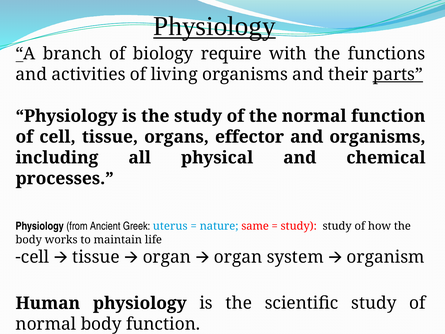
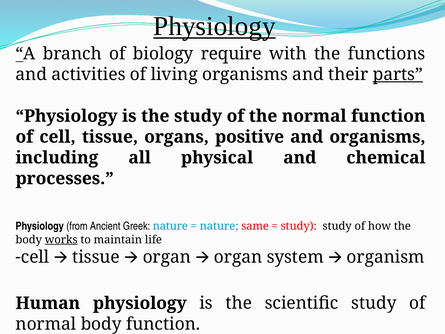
effector: effector -> positive
Greek uterus: uterus -> nature
works underline: none -> present
